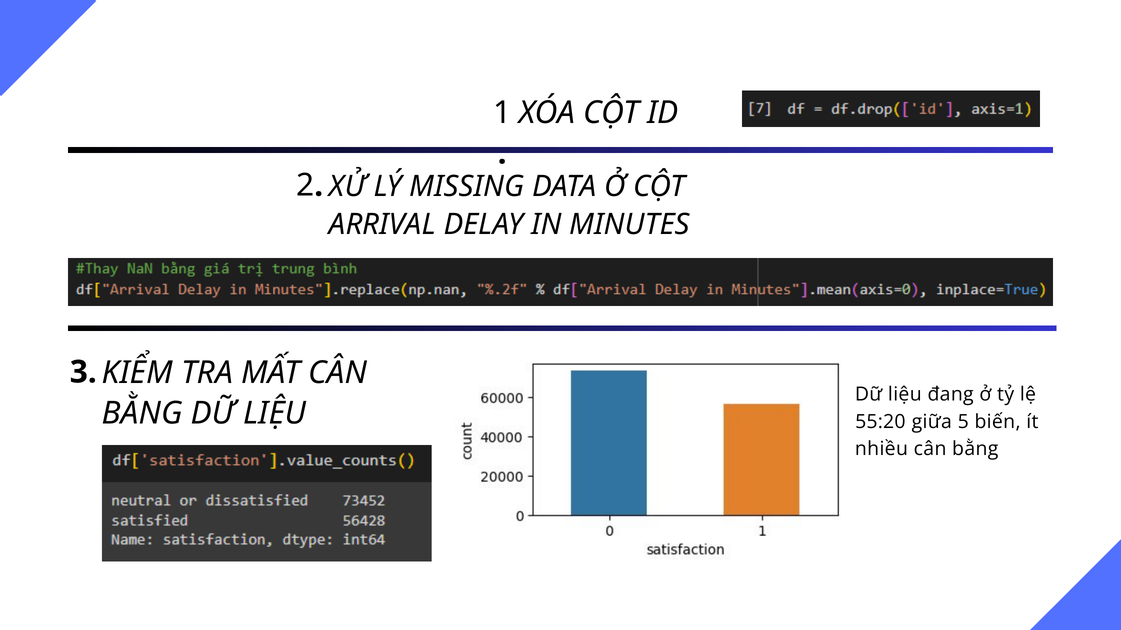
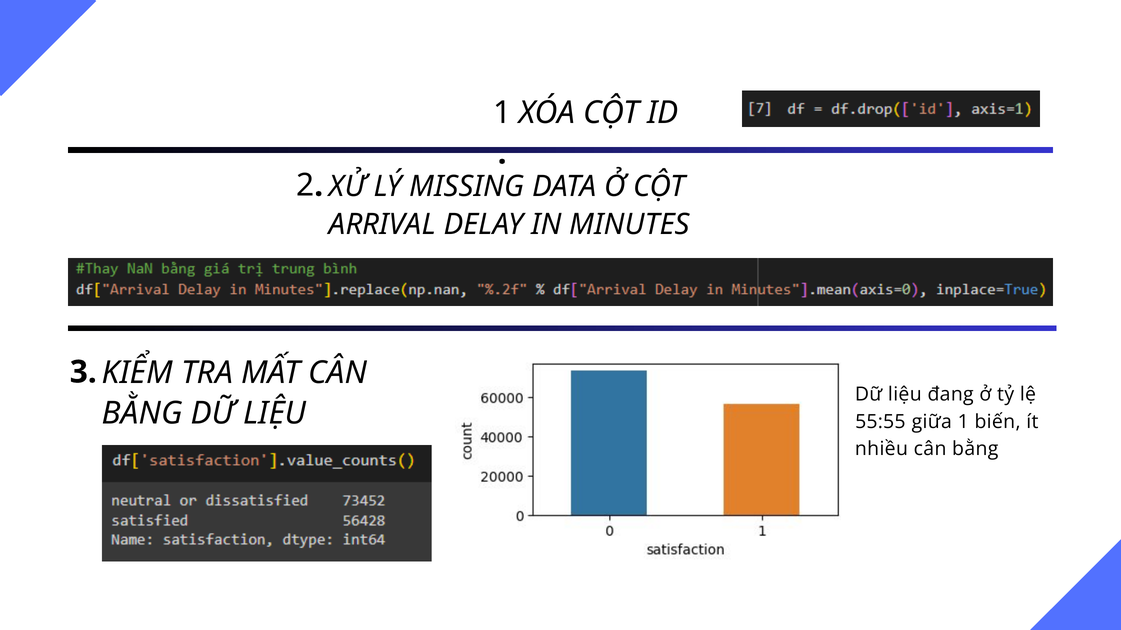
55:20: 55:20 -> 55:55
giữa 5: 5 -> 1
